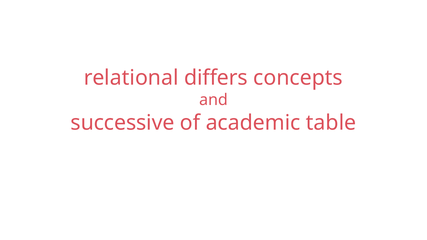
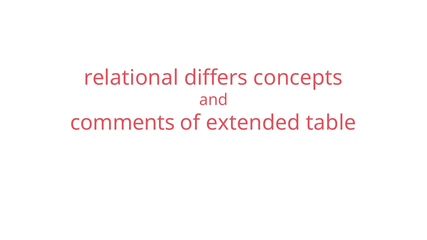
successive: successive -> comments
academic: academic -> extended
